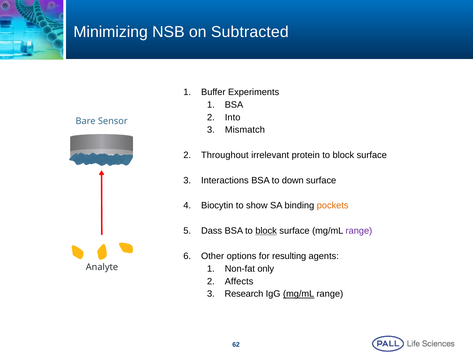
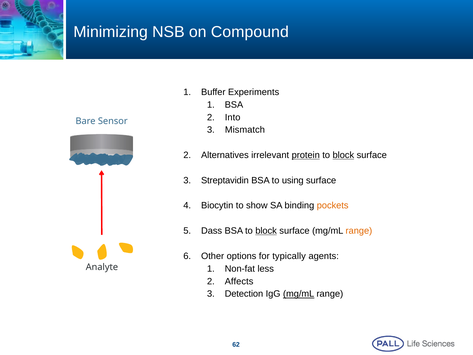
Subtracted: Subtracted -> Compound
Throughout: Throughout -> Alternatives
protein underline: none -> present
block at (343, 155) underline: none -> present
Interactions: Interactions -> Streptavidin
down: down -> using
range at (359, 231) colour: purple -> orange
resulting: resulting -> typically
only: only -> less
Research: Research -> Detection
